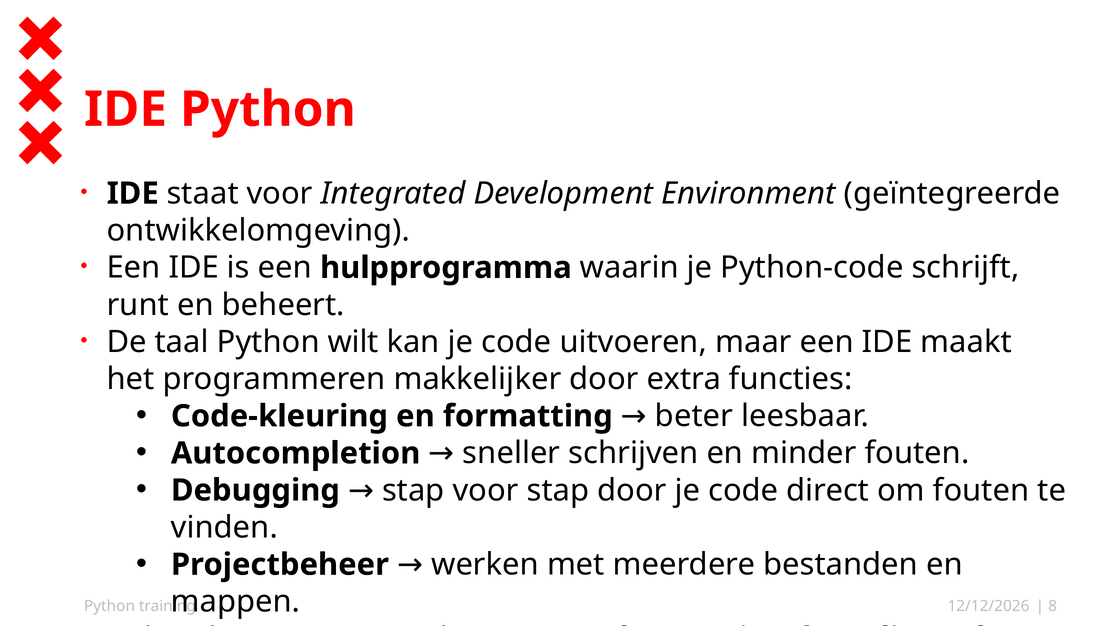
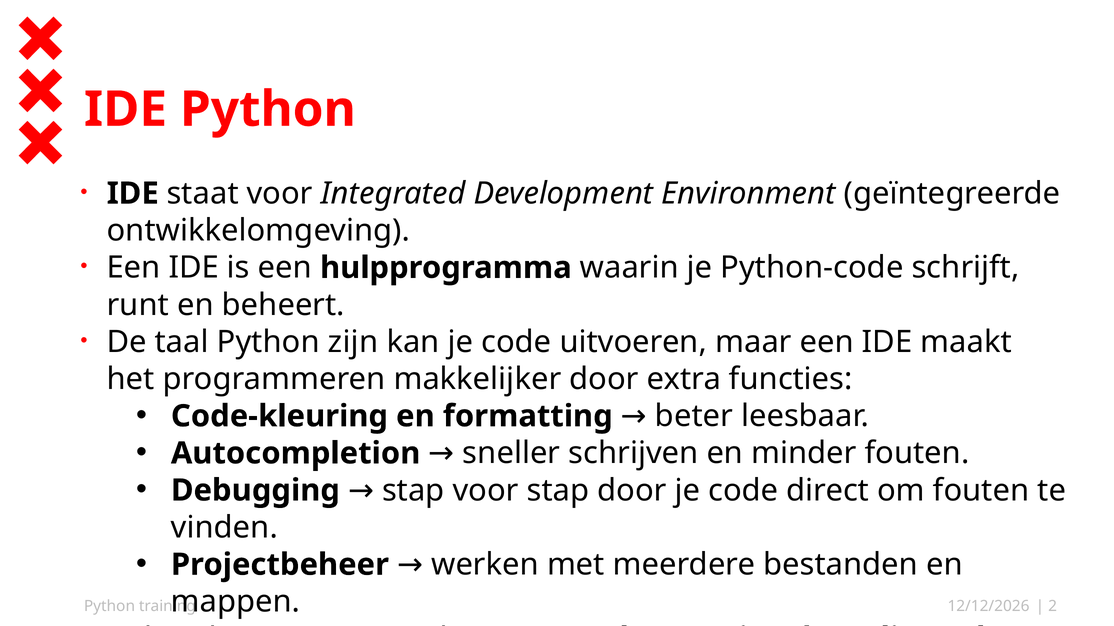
taal Python wilt: wilt -> zijn
8: 8 -> 2
